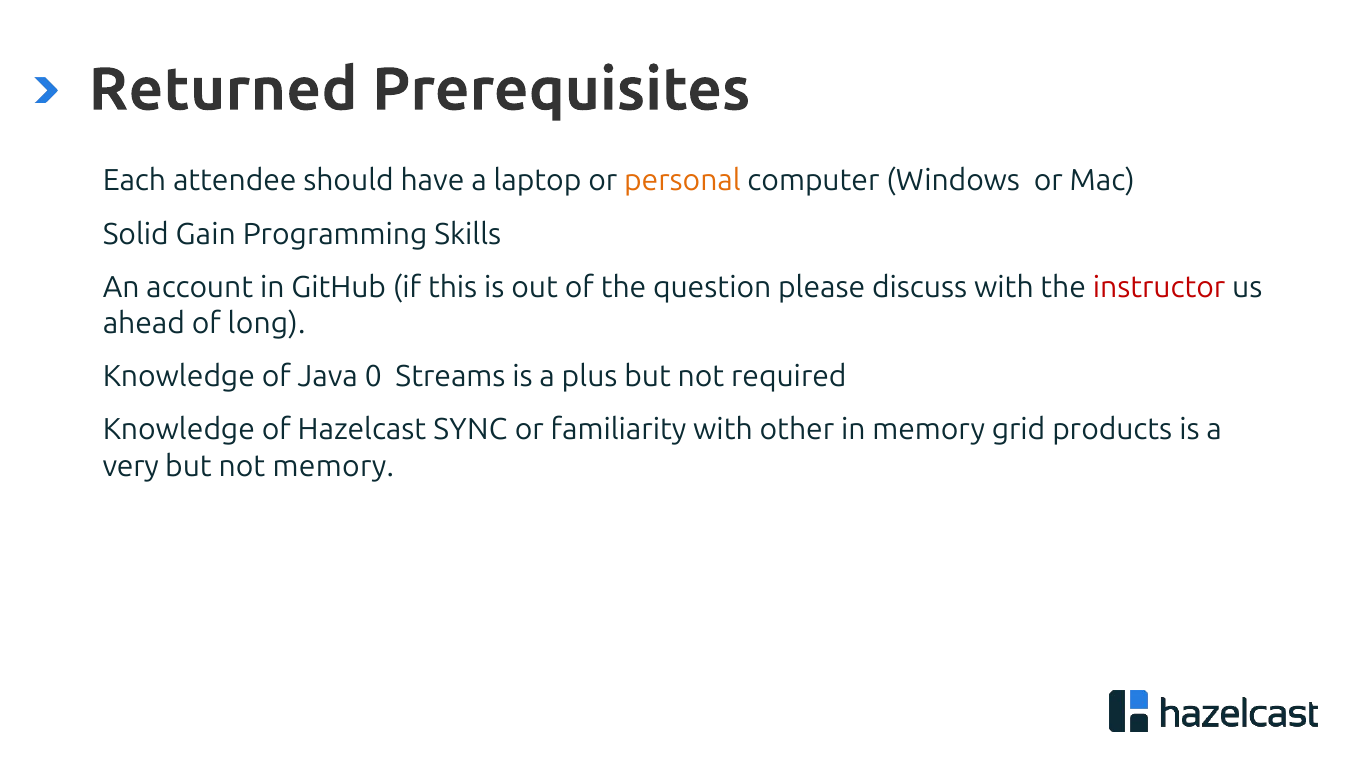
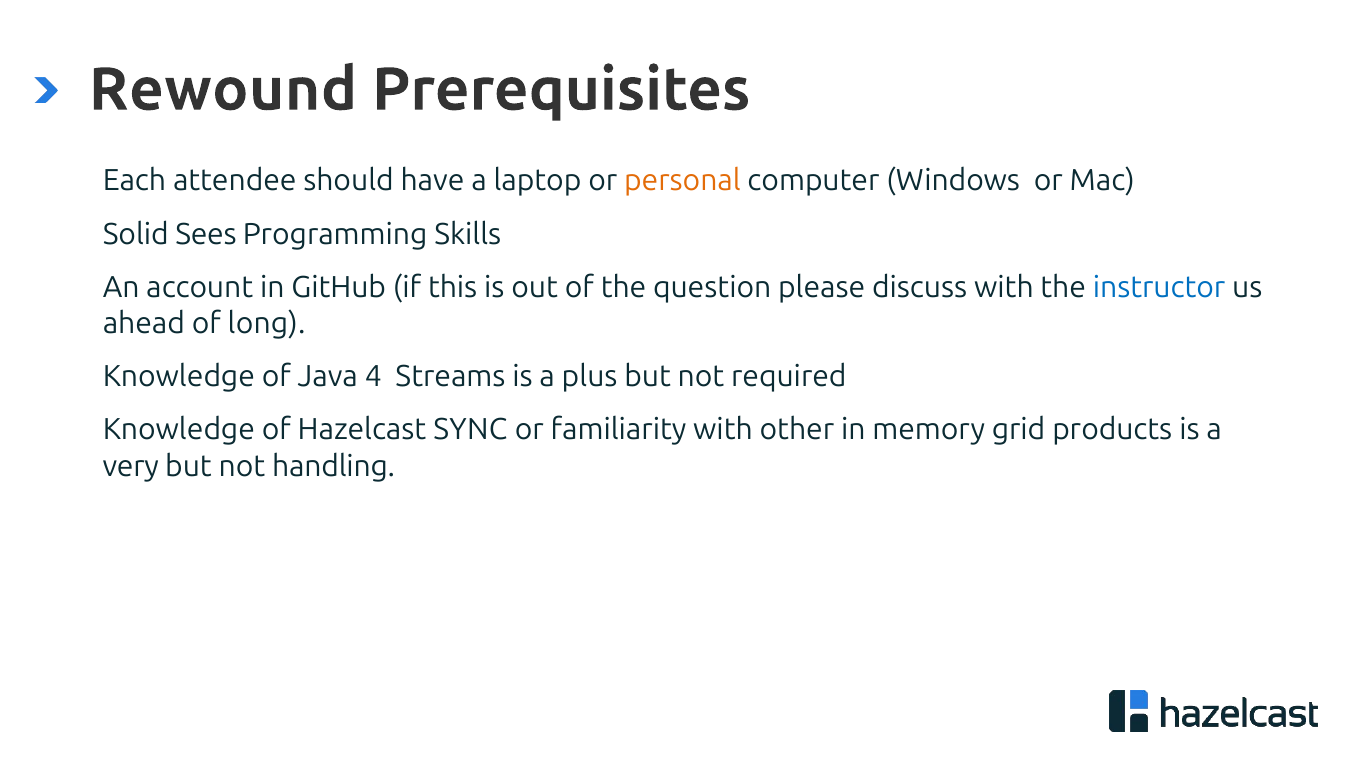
Returned: Returned -> Rewound
Gain: Gain -> Sees
instructor colour: red -> blue
0: 0 -> 4
not memory: memory -> handling
